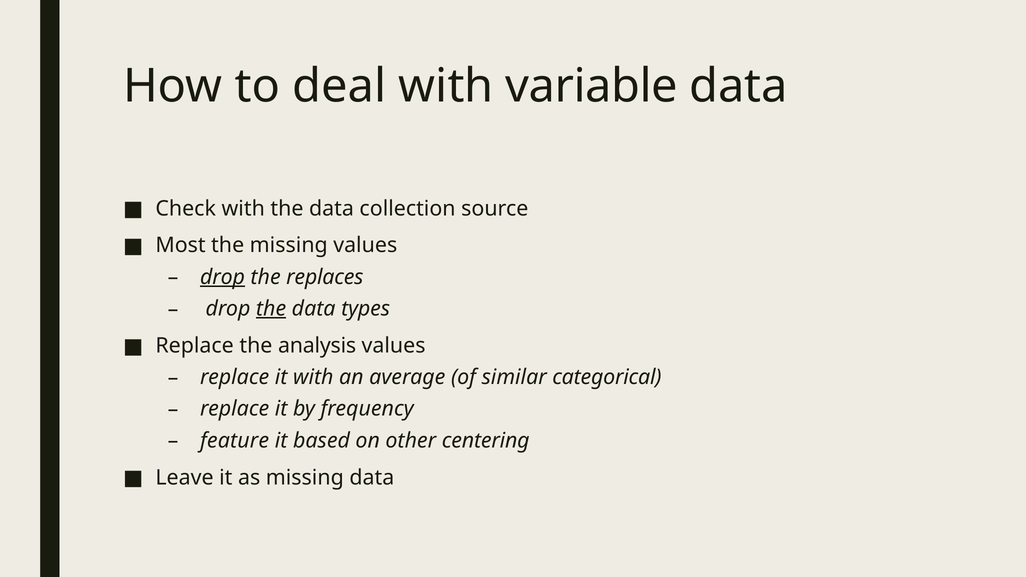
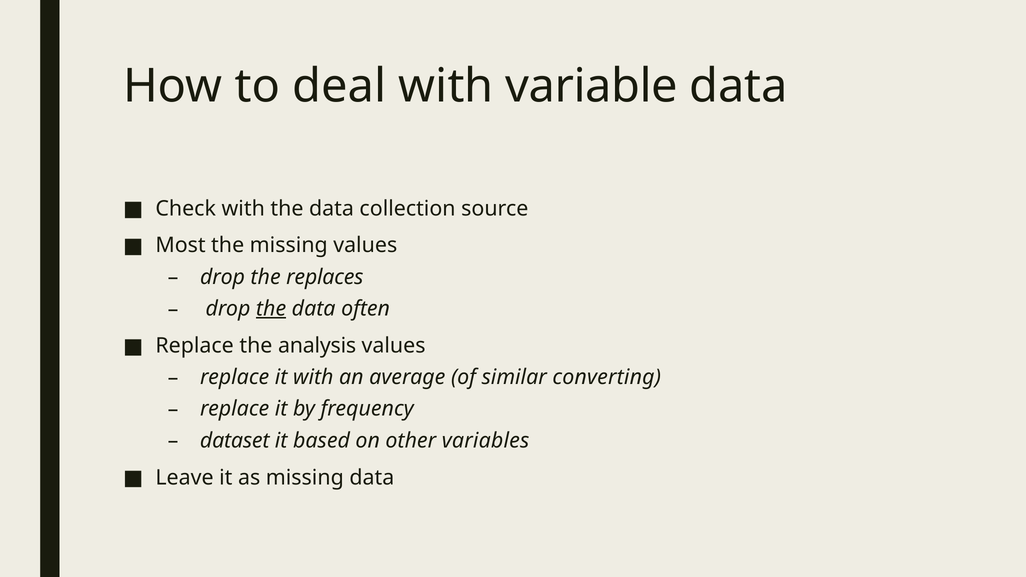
drop at (223, 277) underline: present -> none
types: types -> often
categorical: categorical -> converting
feature: feature -> dataset
centering: centering -> variables
